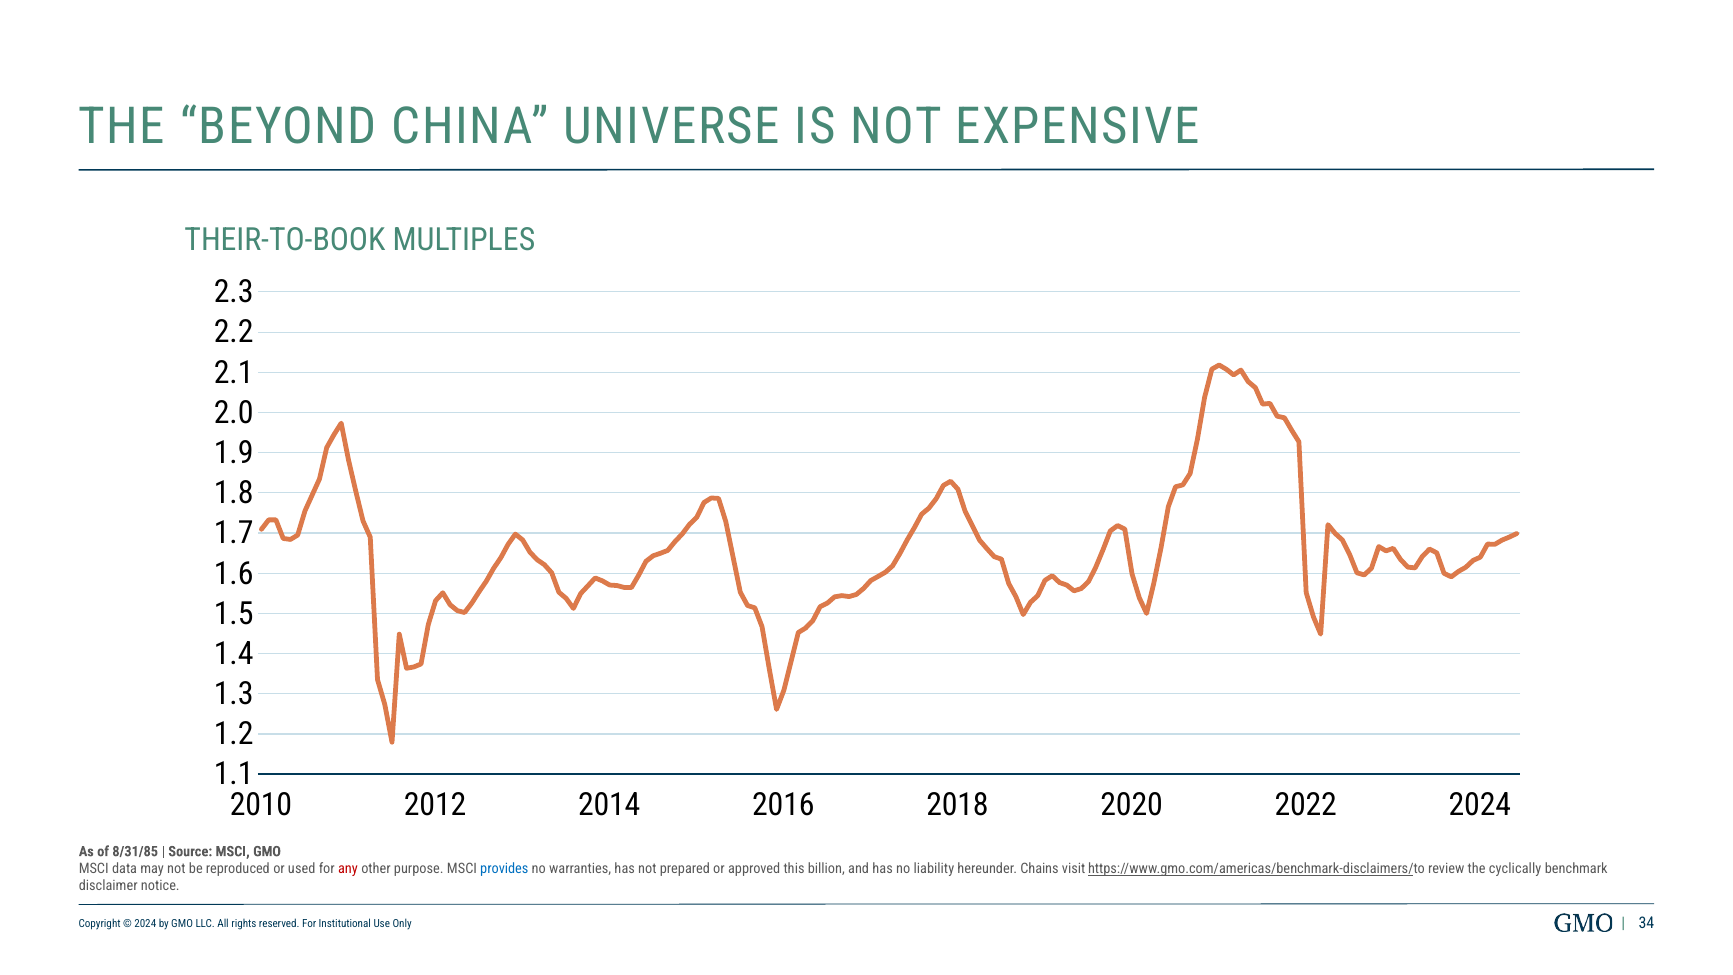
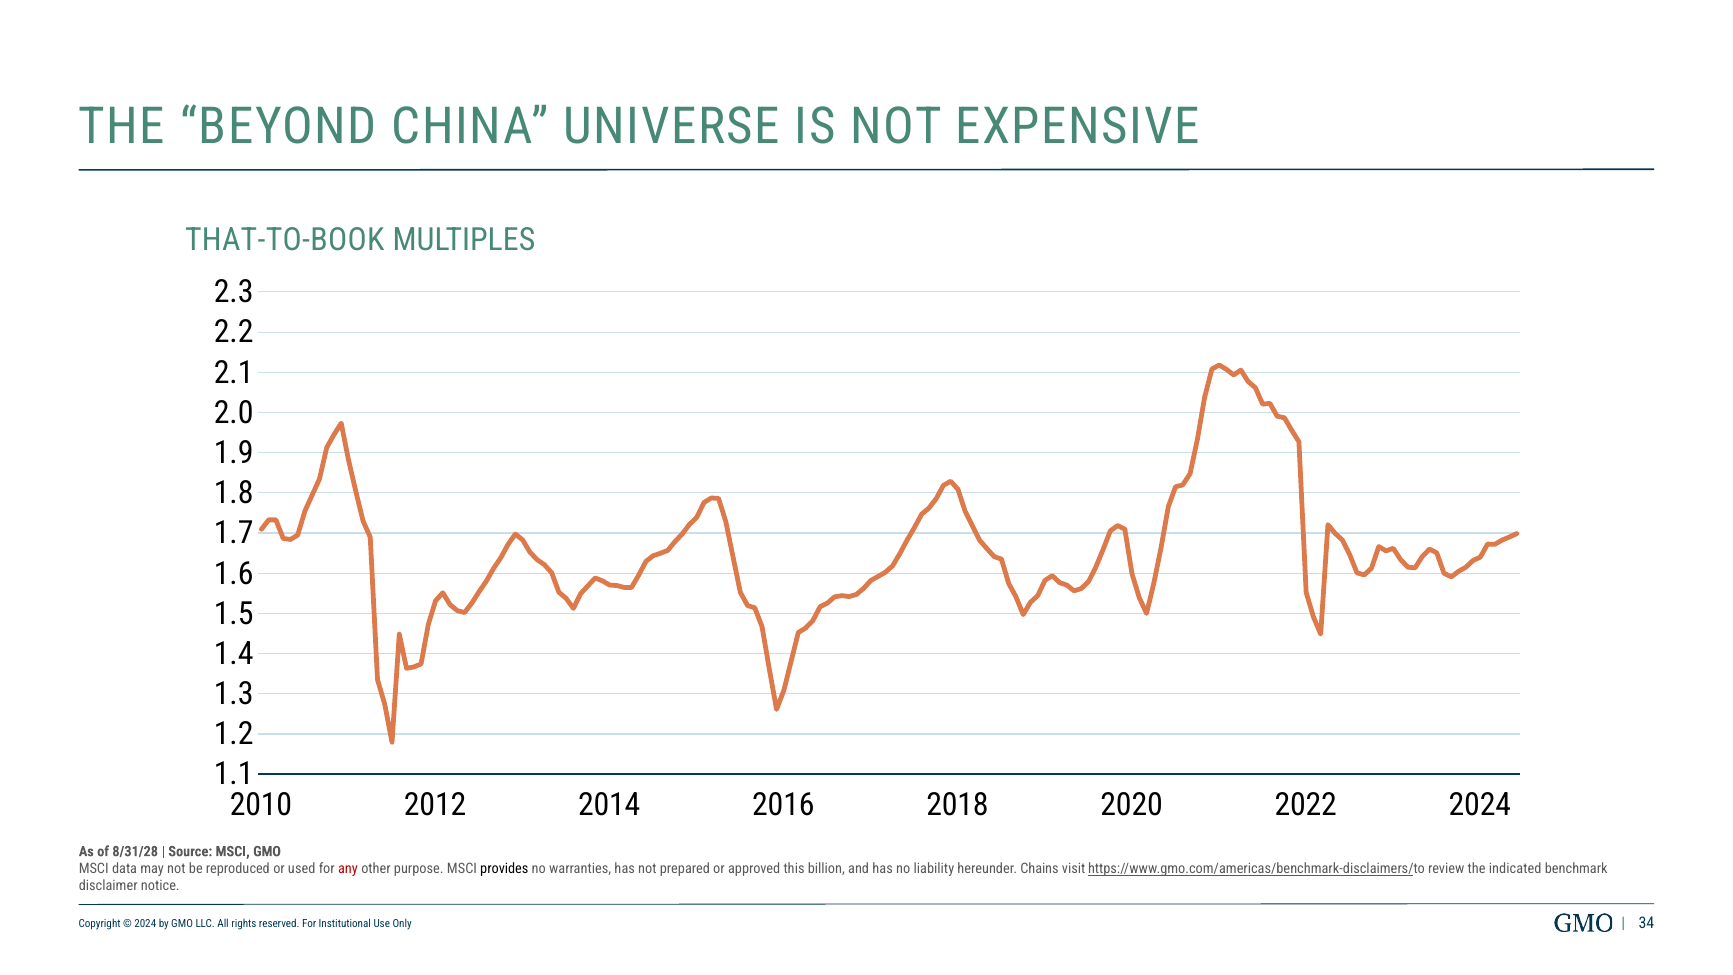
THEIR-TO-BOOK: THEIR-TO-BOOK -> THAT-TO-BOOK
8/31/85: 8/31/85 -> 8/31/28
provides colour: blue -> black
cyclically: cyclically -> indicated
